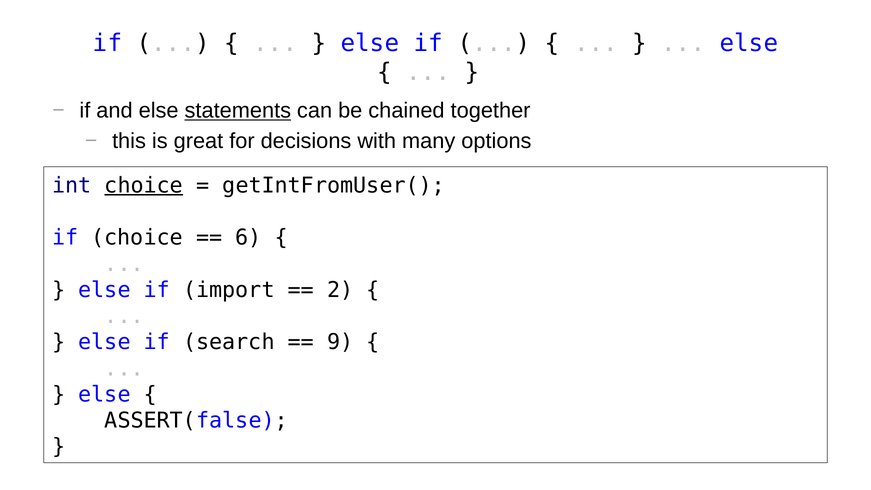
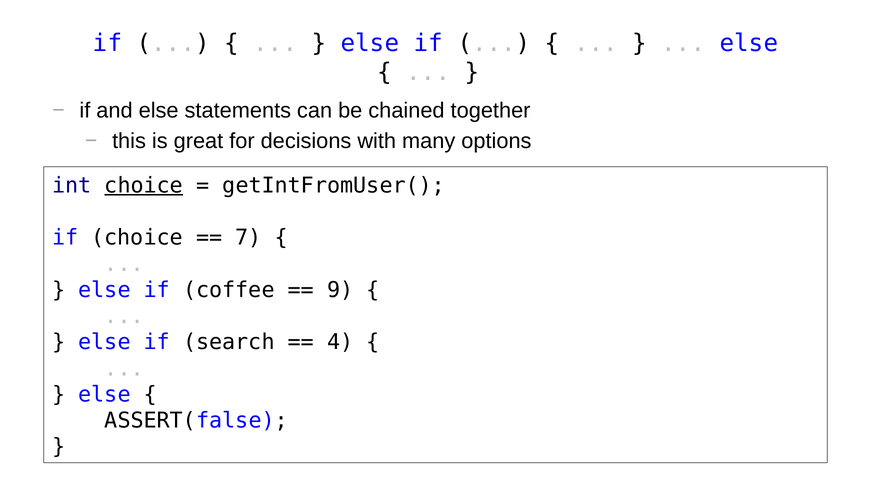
statements underline: present -> none
6: 6 -> 7
import: import -> coffee
2: 2 -> 9
9: 9 -> 4
